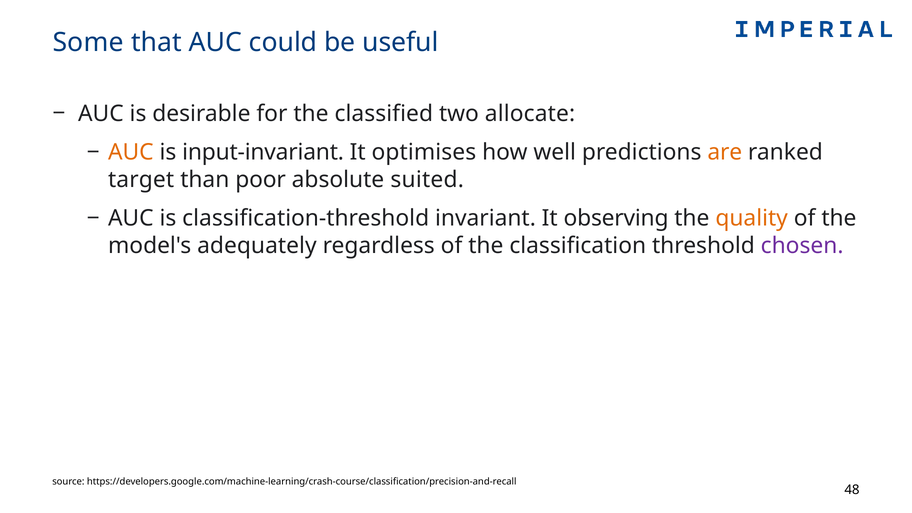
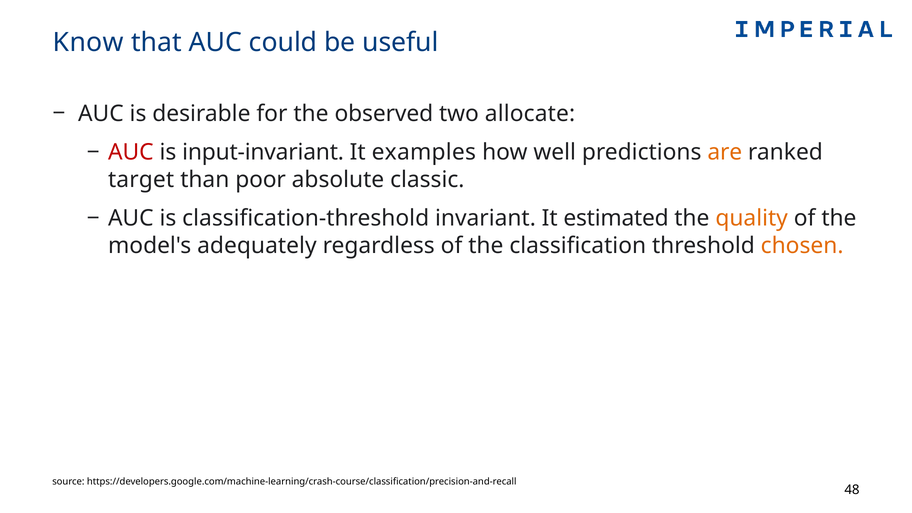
Some: Some -> Know
classified: classified -> observed
AUC at (131, 152) colour: orange -> red
optimises: optimises -> examples
suited: suited -> classic
observing: observing -> estimated
chosen colour: purple -> orange
